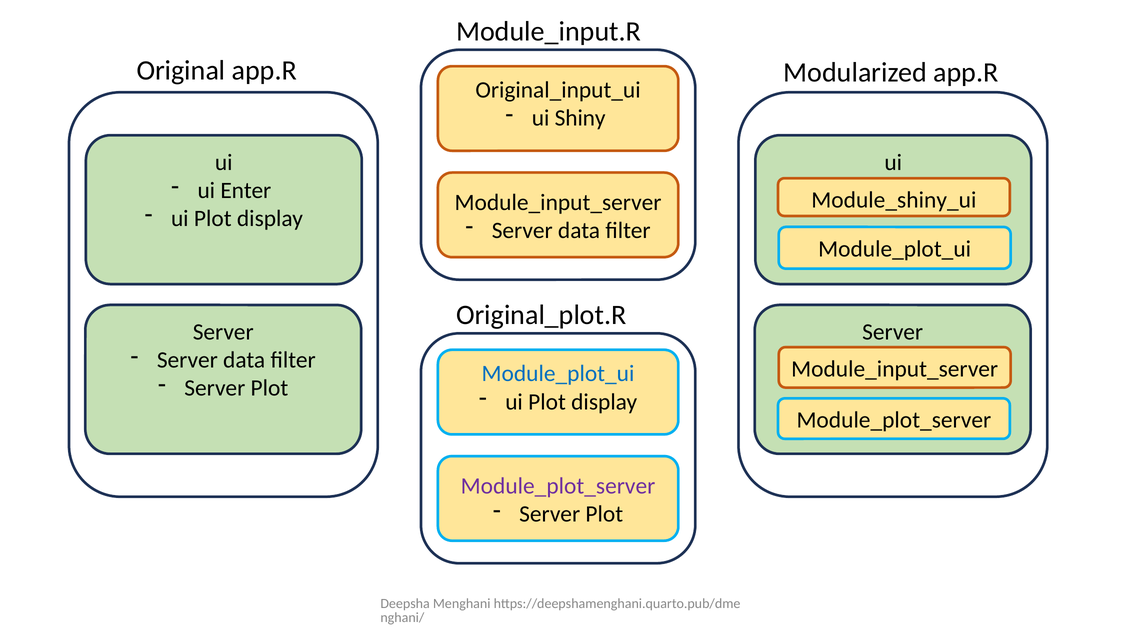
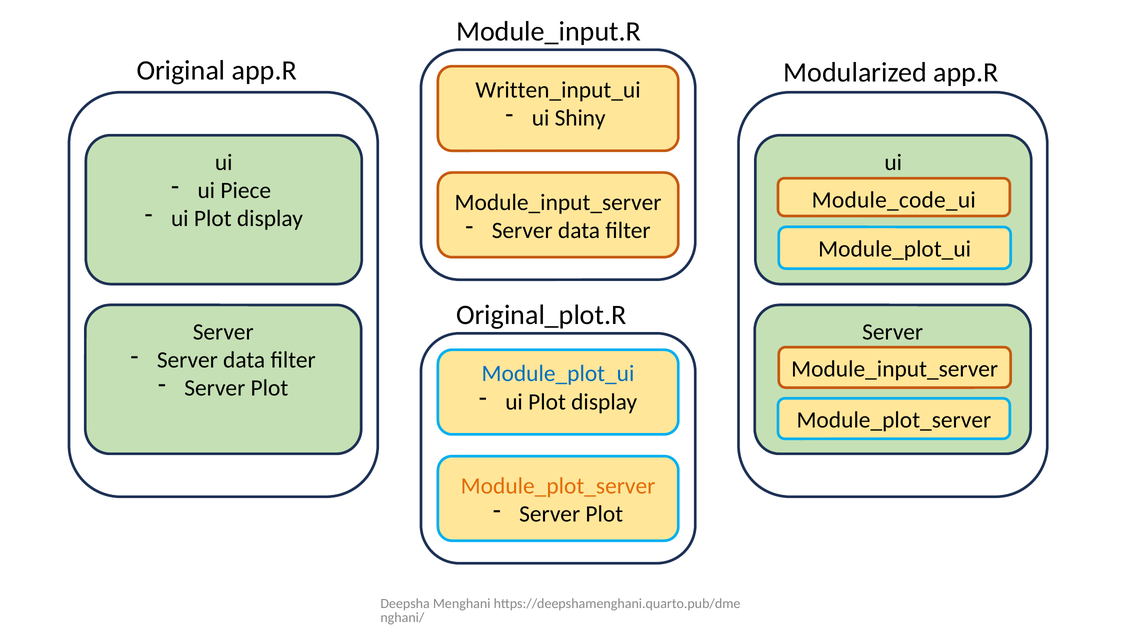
Original_input_ui: Original_input_ui -> Written_input_ui
Enter: Enter -> Piece
Module_shiny_ui: Module_shiny_ui -> Module_code_ui
Module_plot_server at (558, 486) colour: purple -> orange
